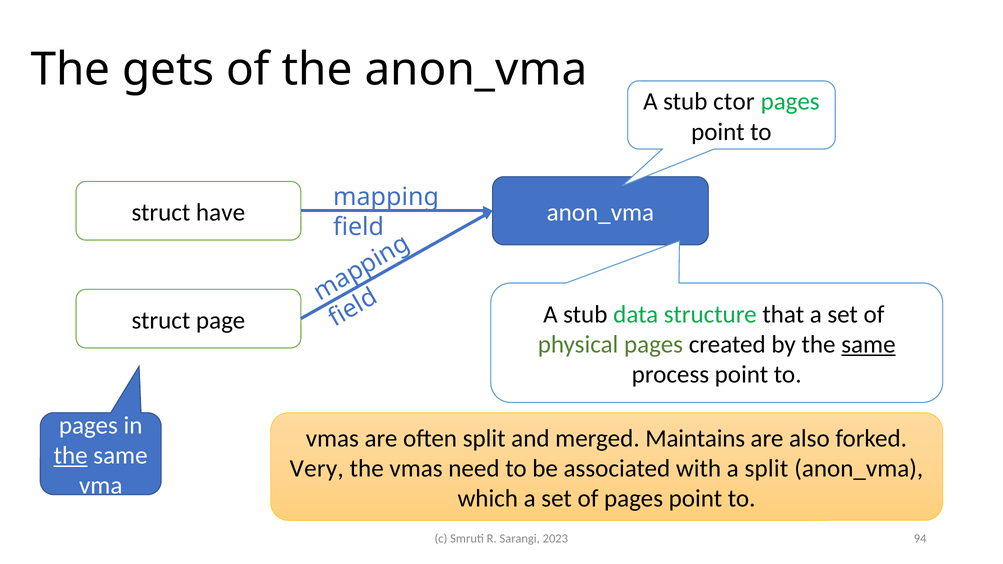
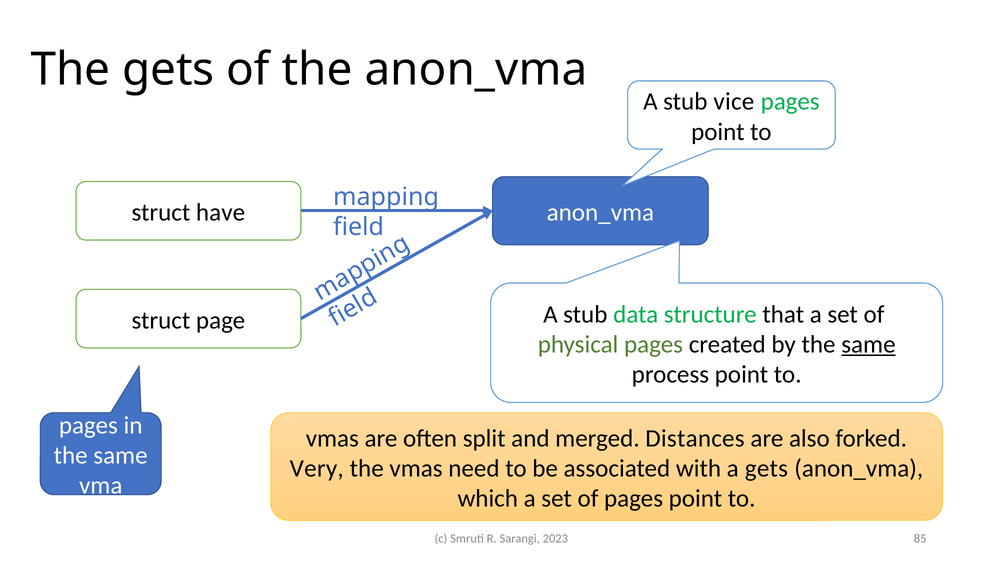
ctor: ctor -> vice
Maintains: Maintains -> Distances
the at (71, 456) underline: present -> none
a split: split -> gets
94: 94 -> 85
